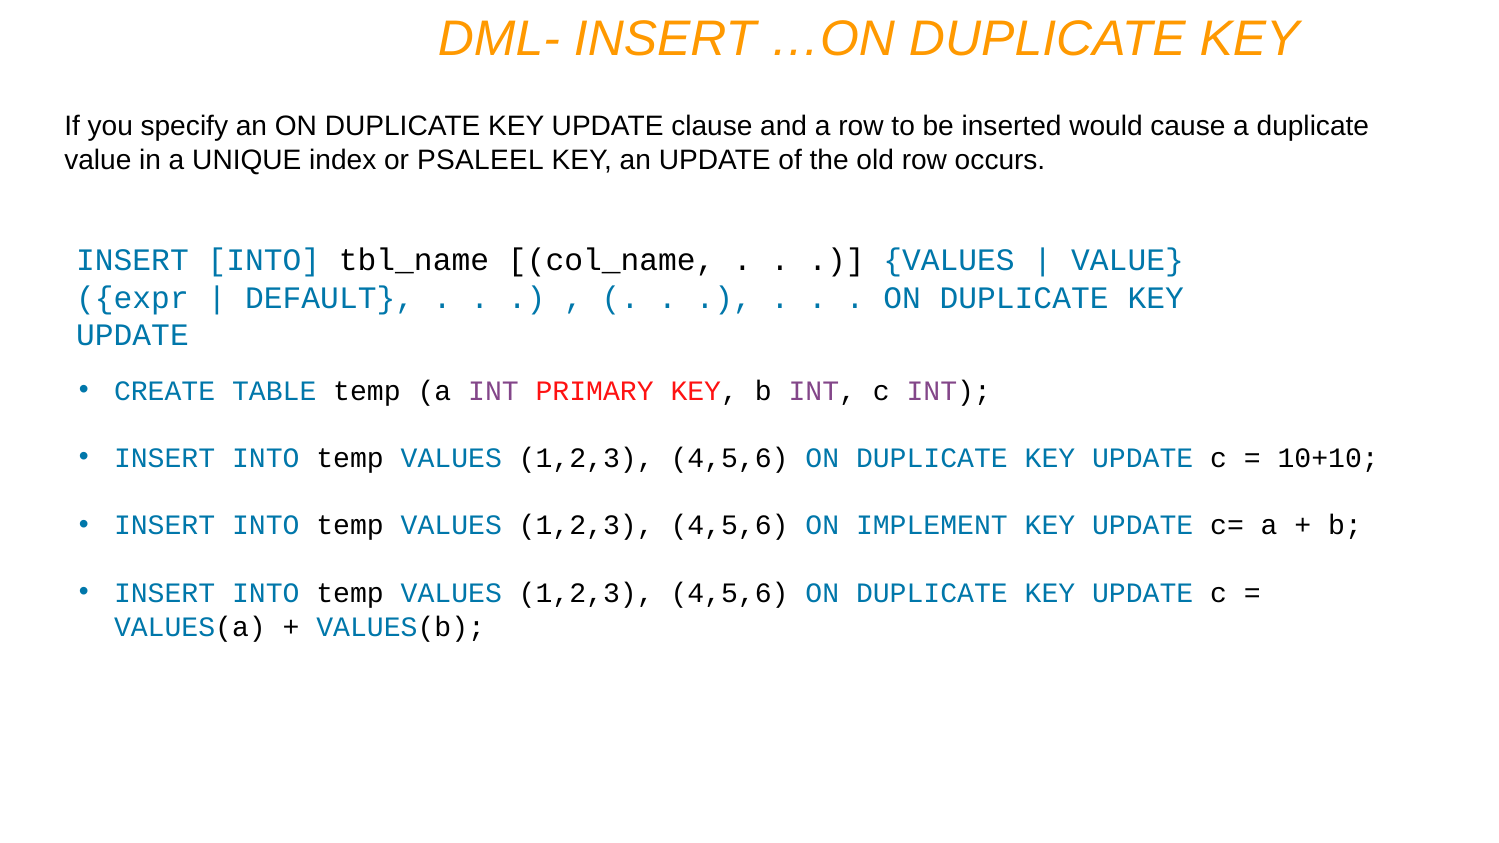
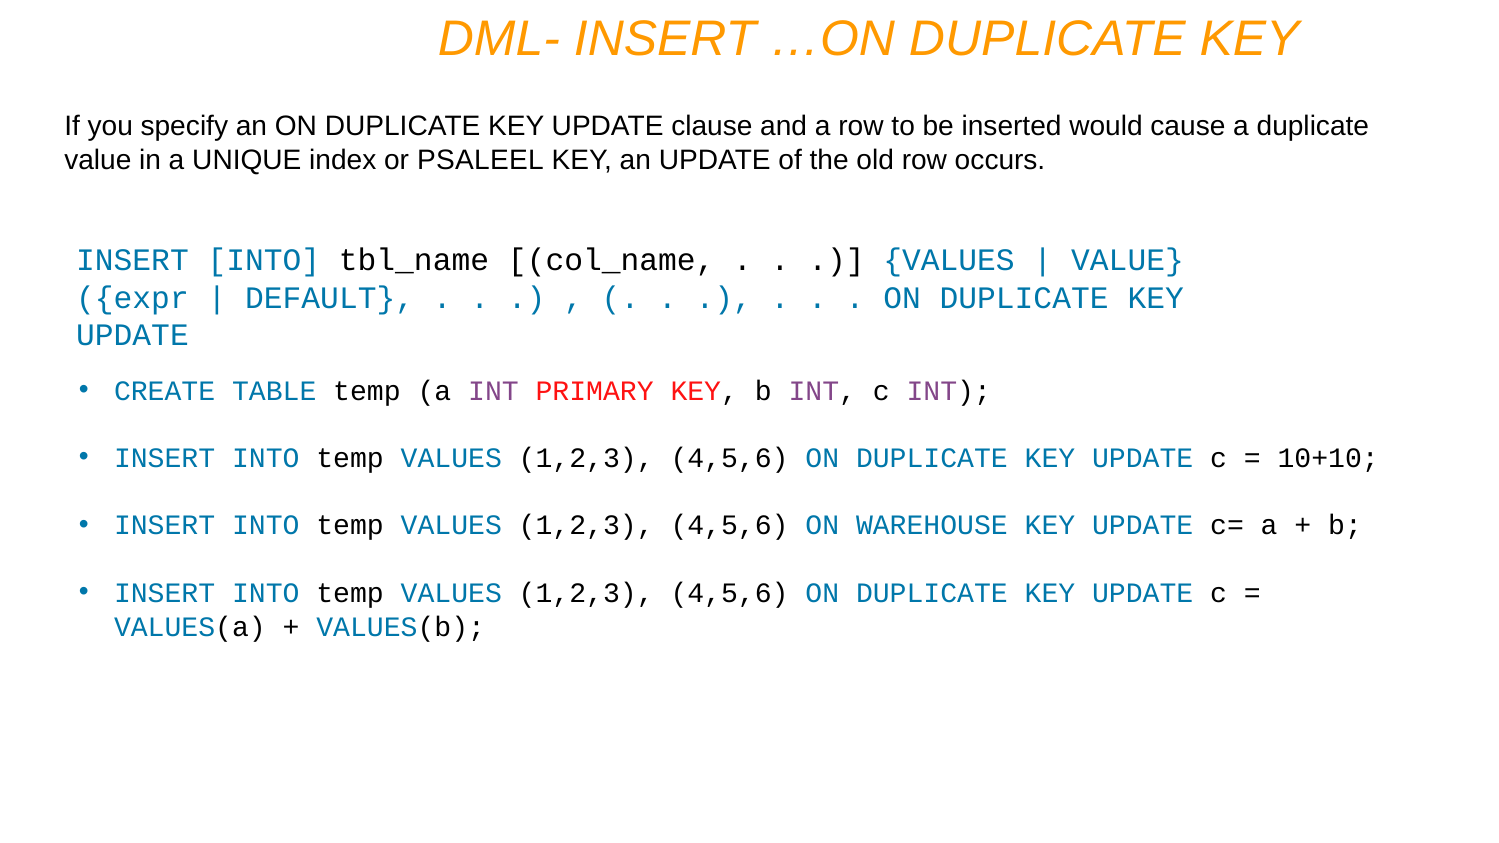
IMPLEMENT: IMPLEMENT -> WAREHOUSE
